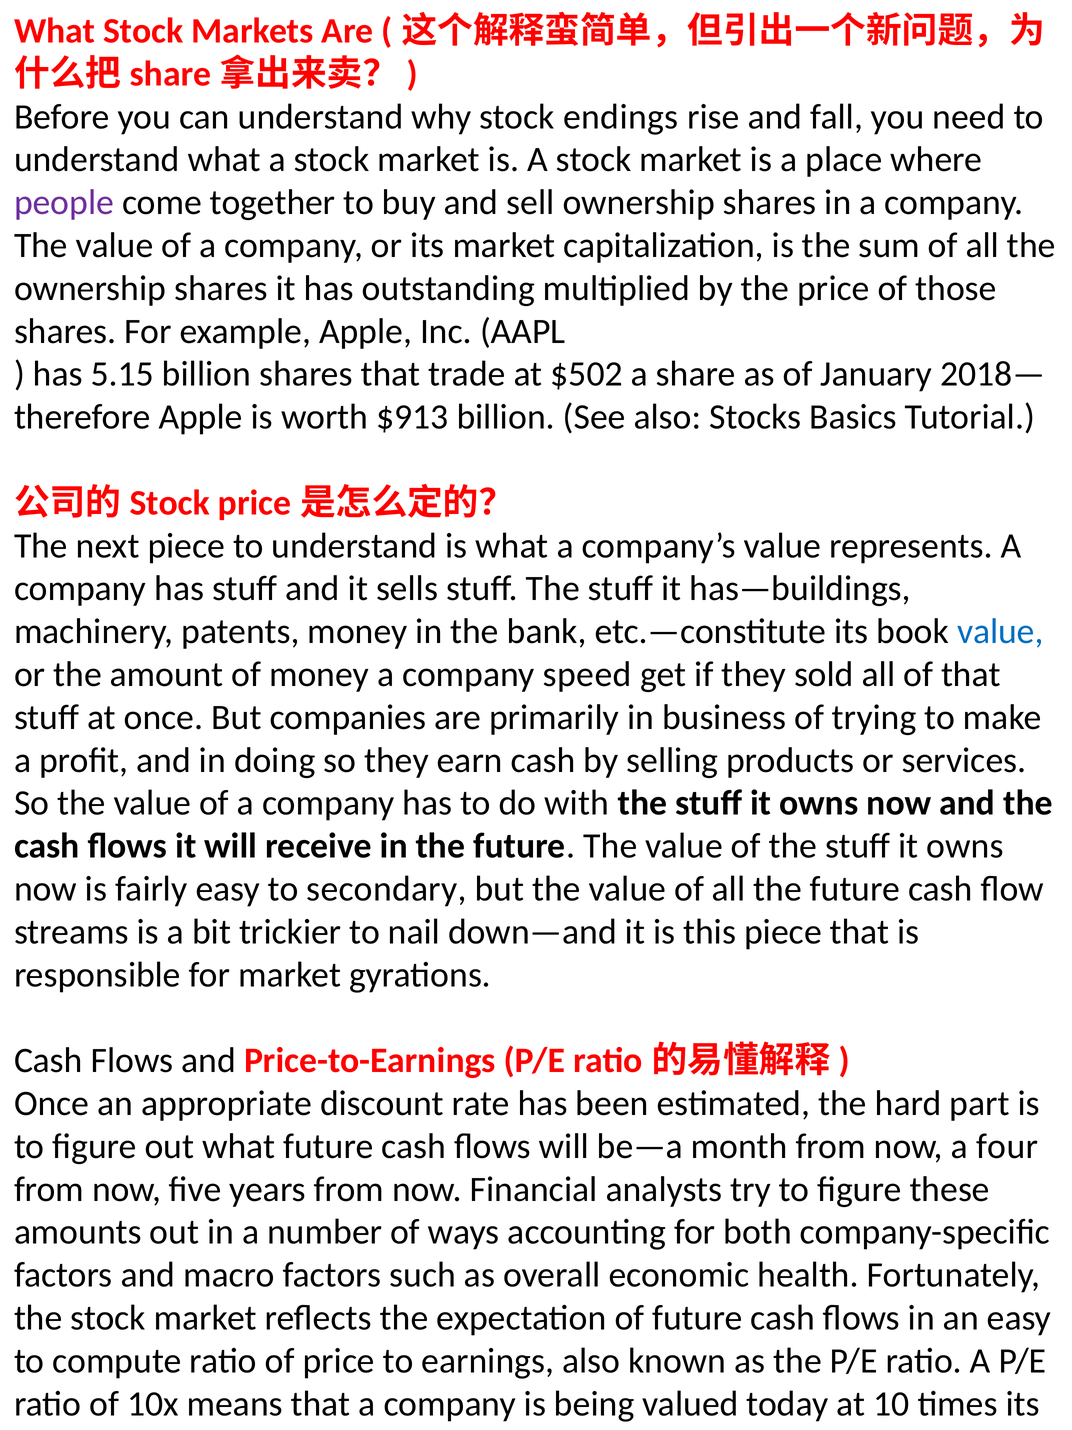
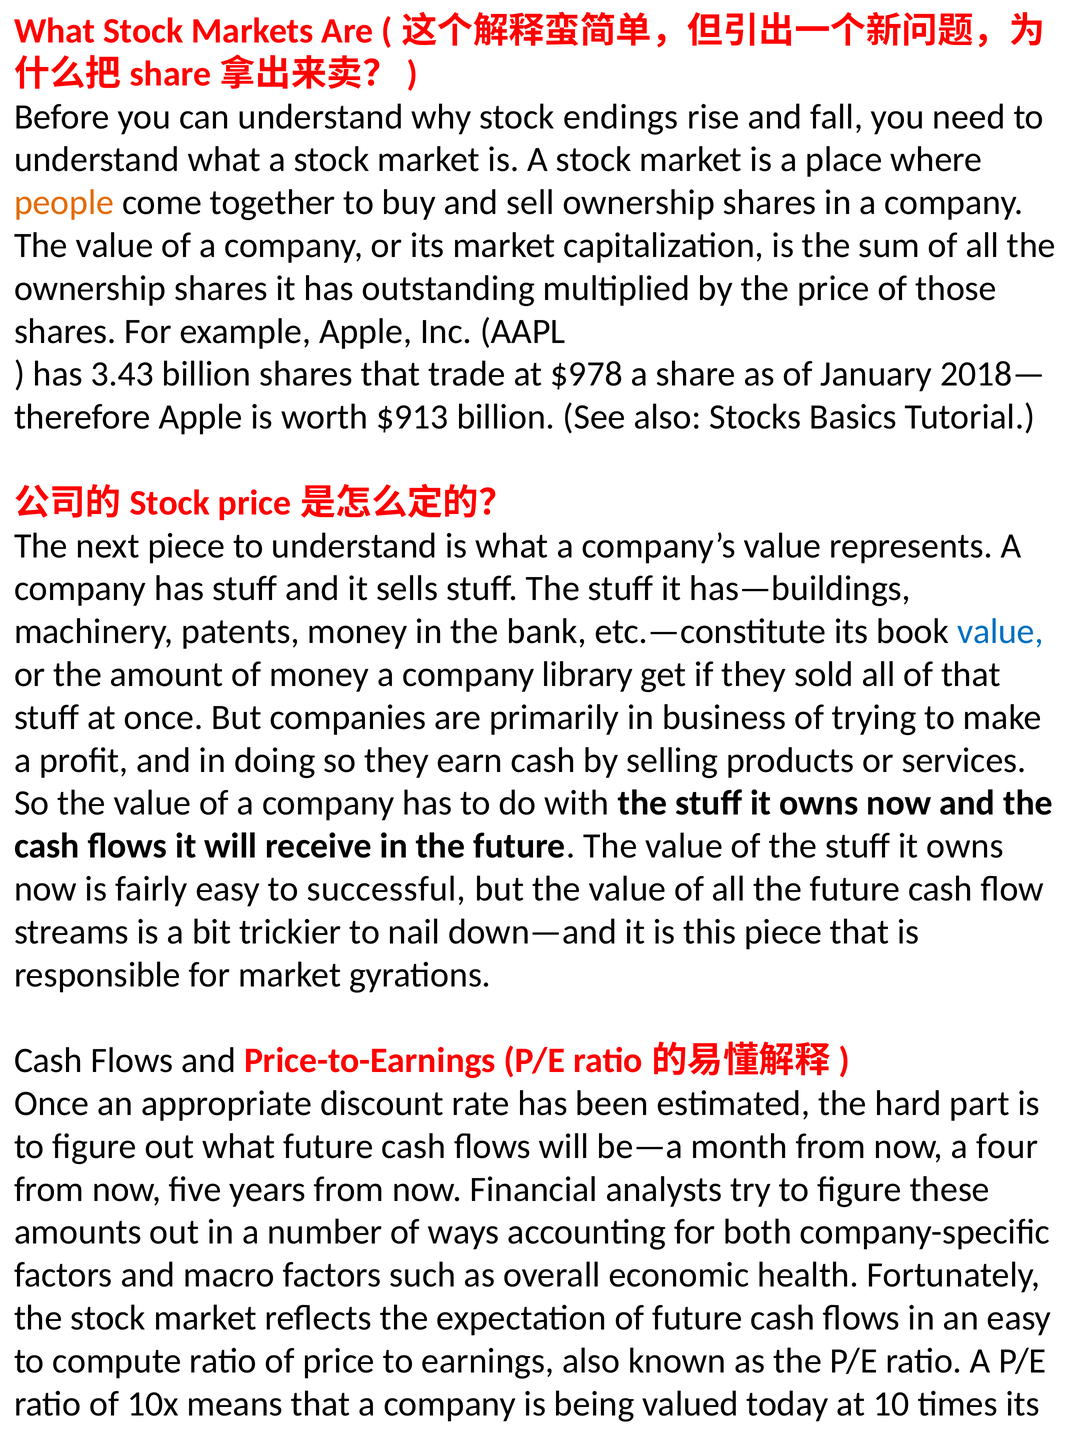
people at (64, 202) colour: purple -> orange
5.15: 5.15 -> 3.43
$502: $502 -> $978
speed: speed -> library
secondary: secondary -> successful
